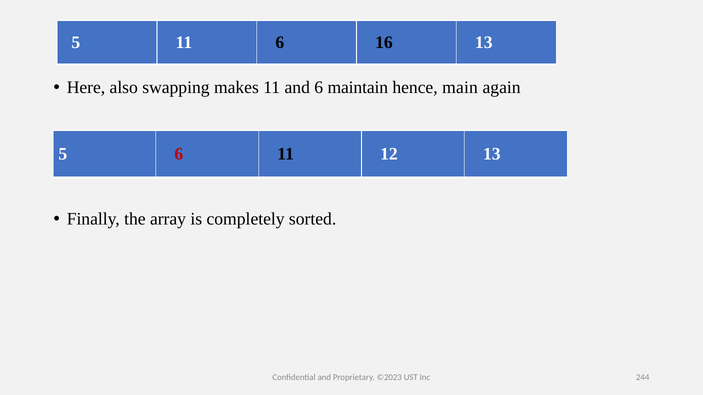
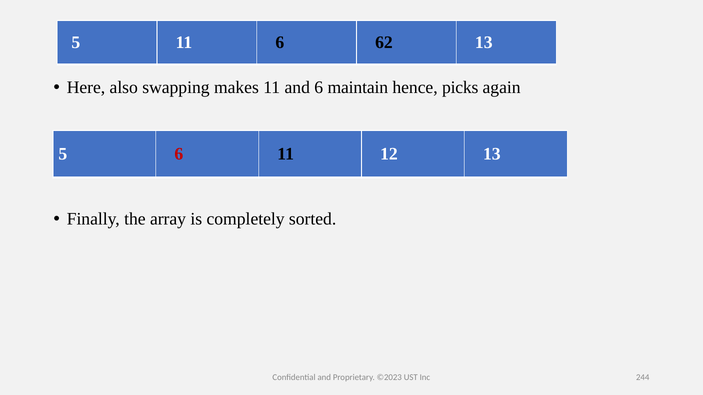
16: 16 -> 62
main: main -> picks
